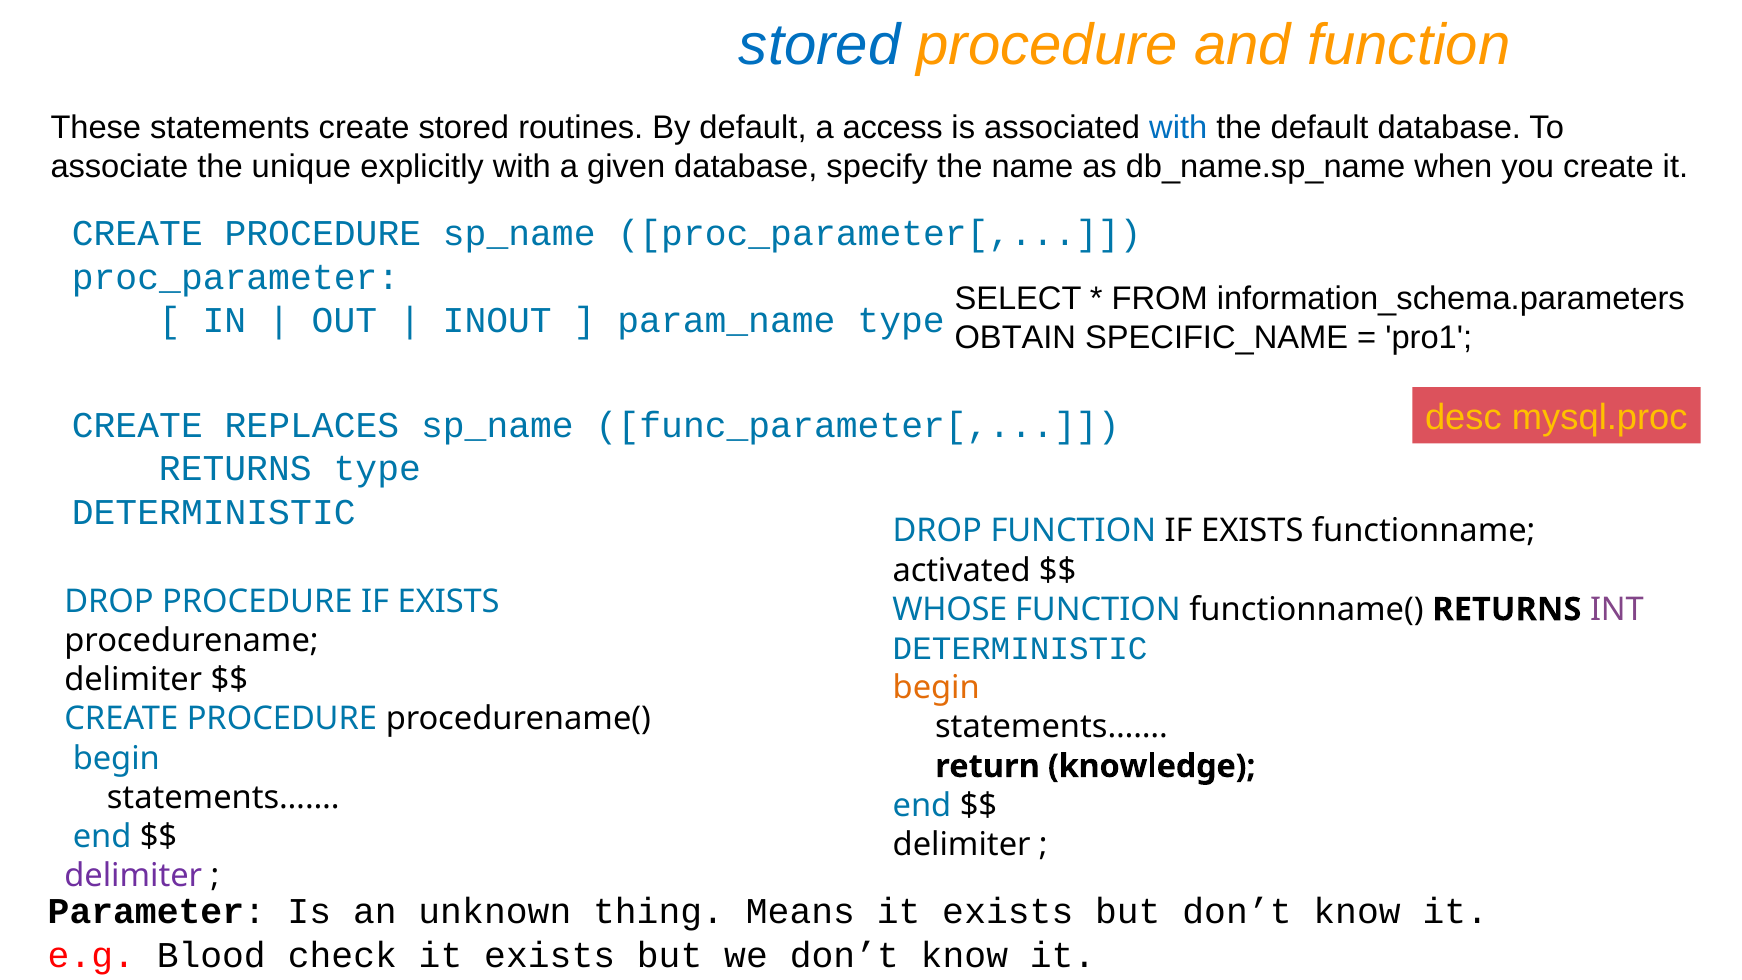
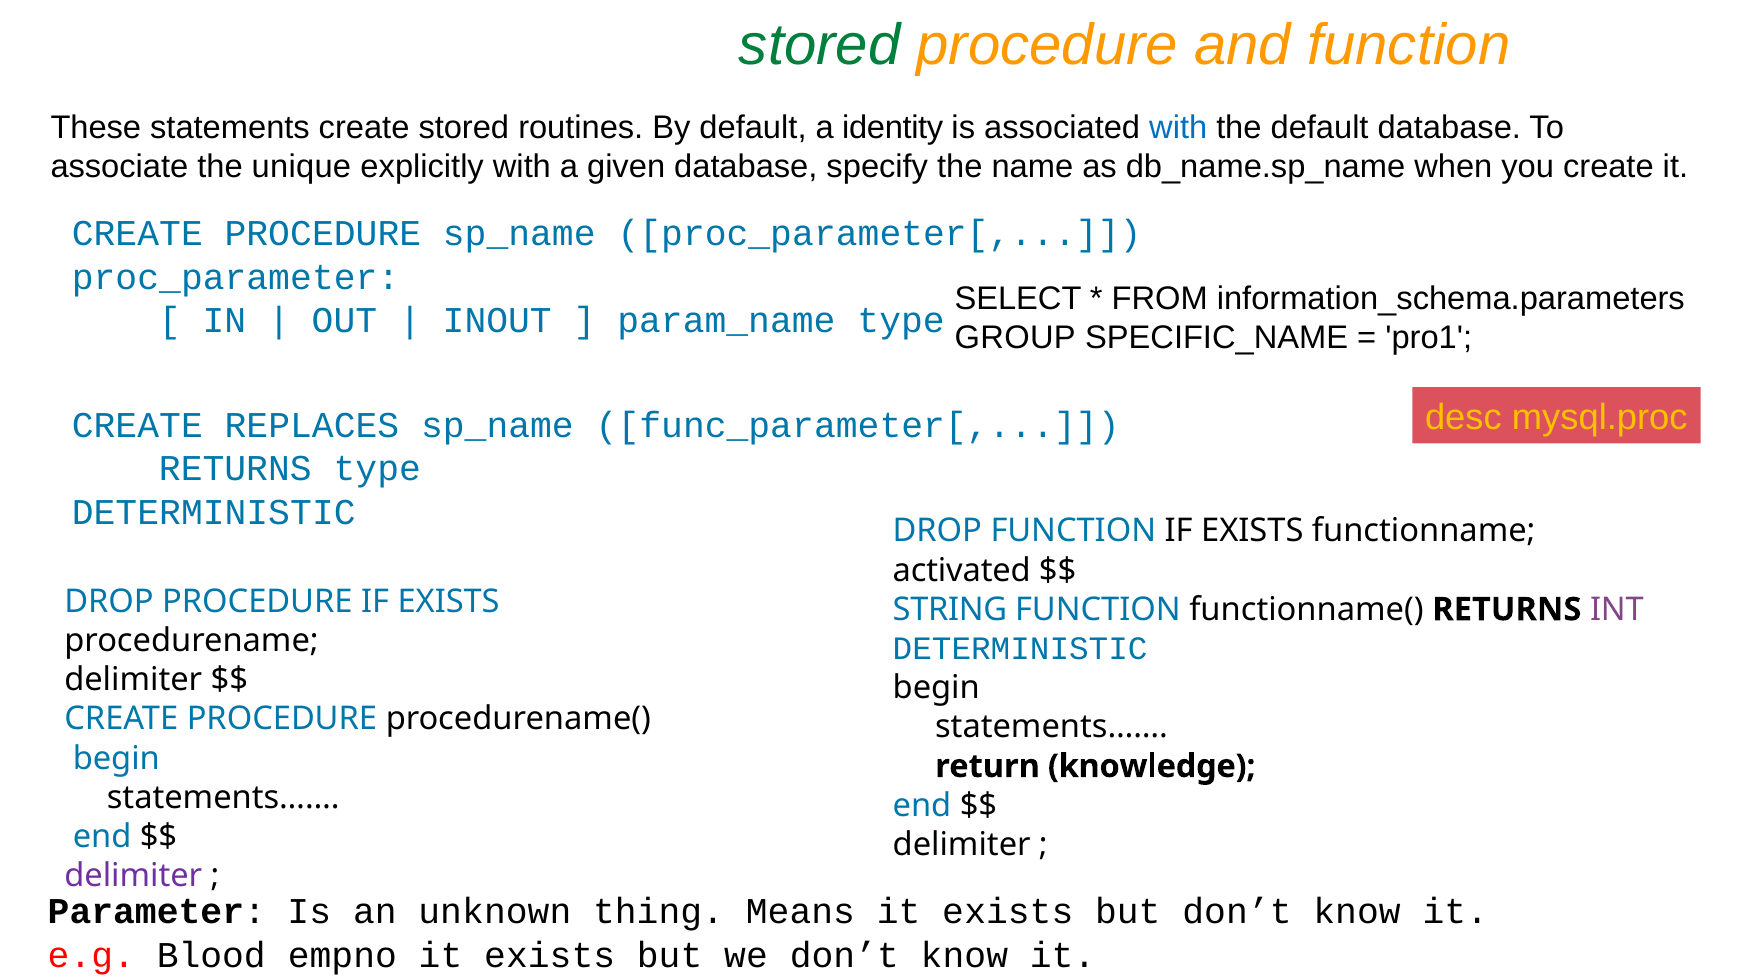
stored at (820, 45) colour: blue -> green
access: access -> identity
OBTAIN: OBTAIN -> GROUP
WHOSE: WHOSE -> STRING
begin at (936, 688) colour: orange -> black
check: check -> empno
